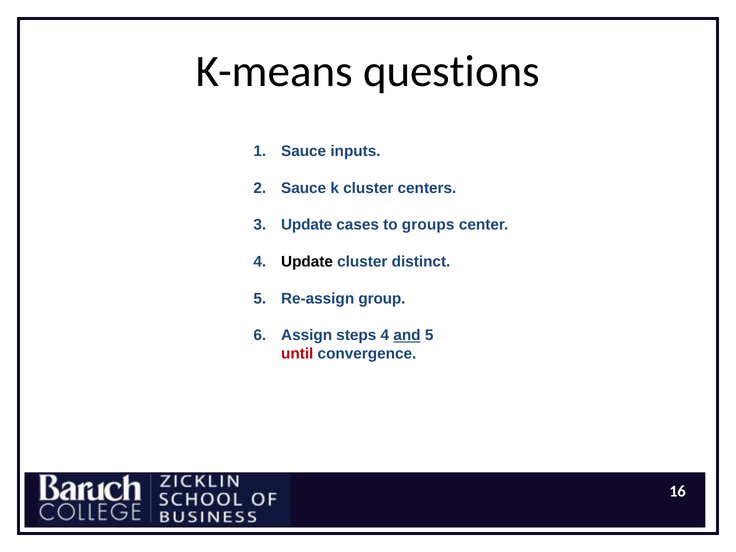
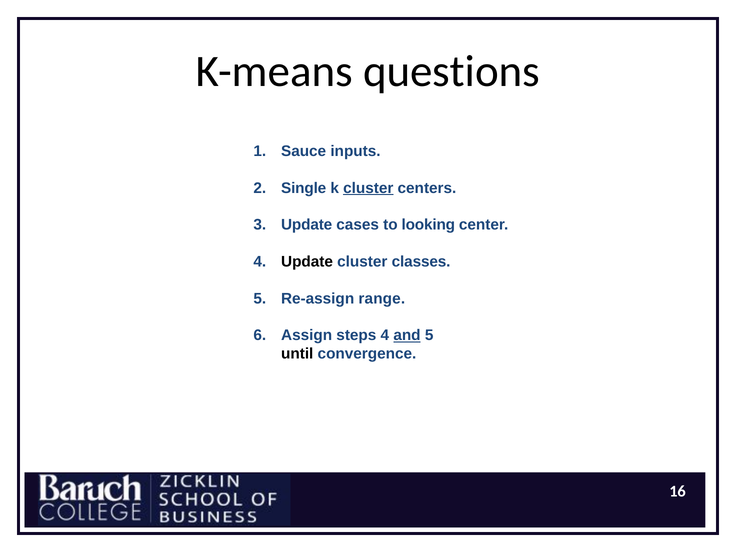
2 Sauce: Sauce -> Single
cluster at (368, 188) underline: none -> present
groups: groups -> looking
distinct: distinct -> classes
group: group -> range
until colour: red -> black
